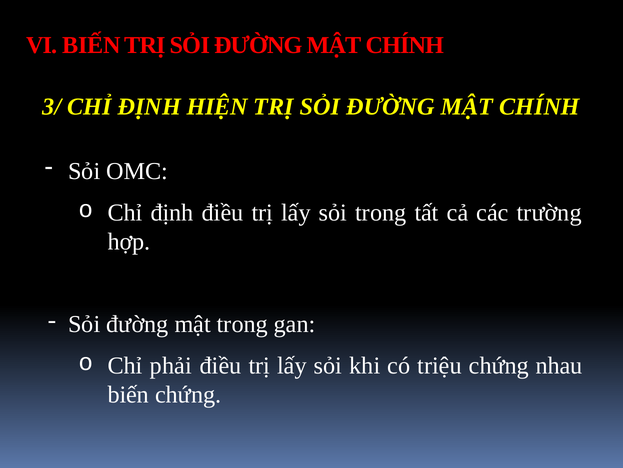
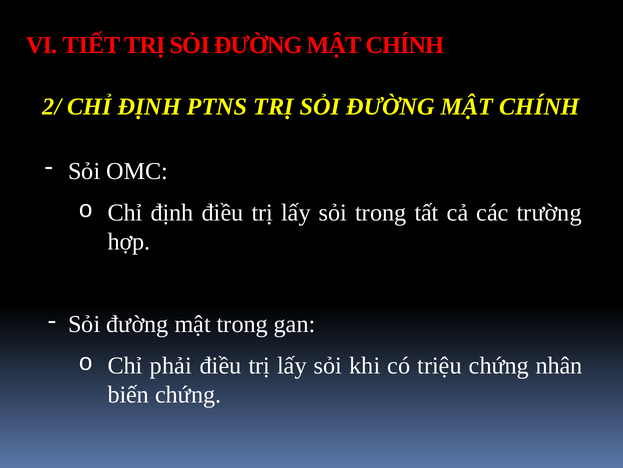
VI BIẾN: BIẾN -> TIẾT
3/: 3/ -> 2/
HIỆN: HIỆN -> PTNS
nhau: nhau -> nhân
